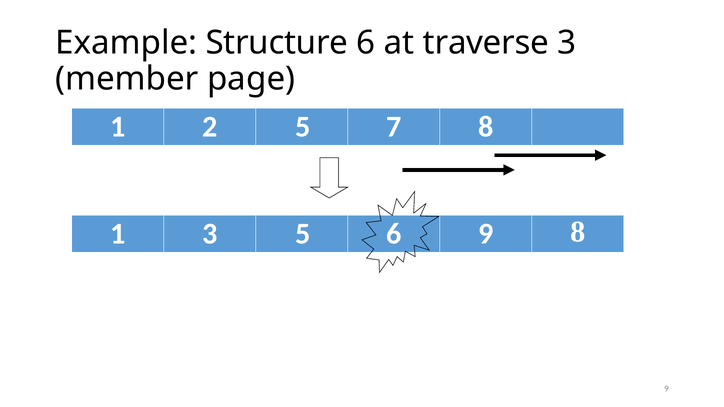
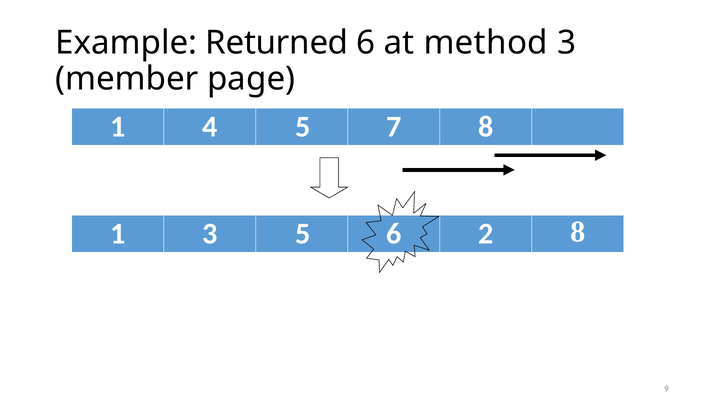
Structure: Structure -> Returned
traverse: traverse -> method
2: 2 -> 4
6 9: 9 -> 2
